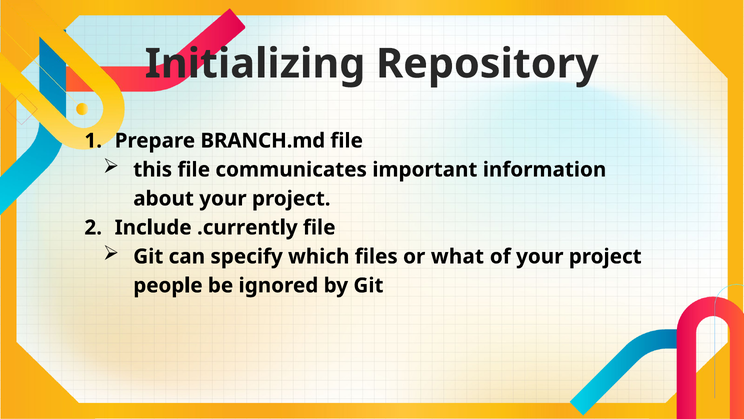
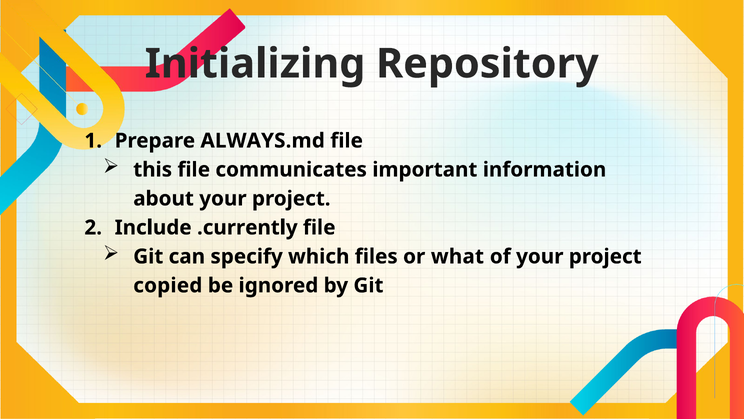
BRANCH.md: BRANCH.md -> ALWAYS.md
people: people -> copied
